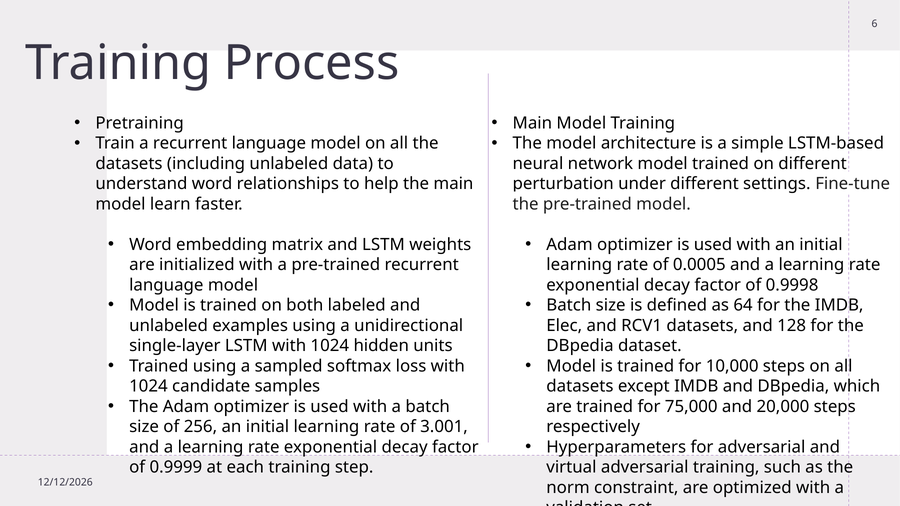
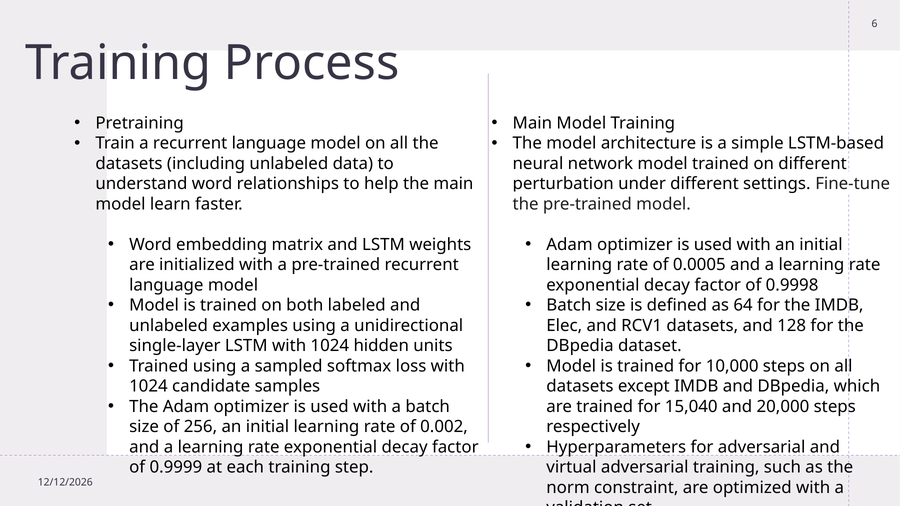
75,000: 75,000 -> 15,040
3.001: 3.001 -> 0.002
